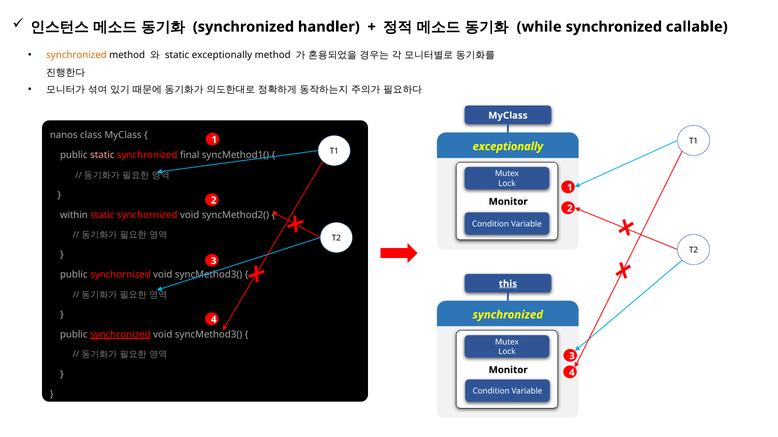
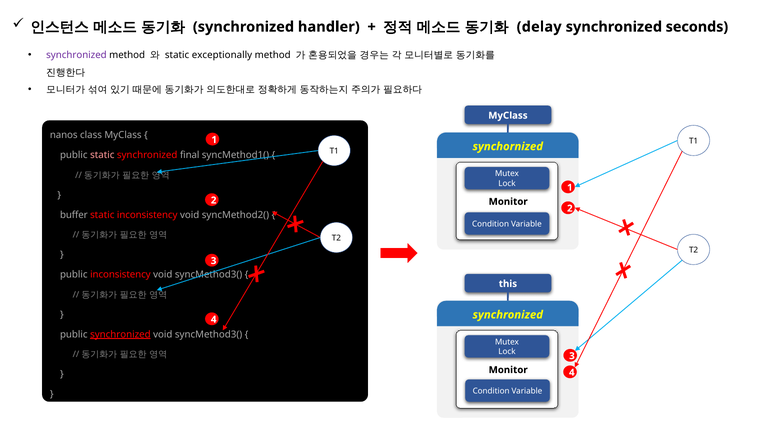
while: while -> delay
callable: callable -> seconds
synchronized at (76, 55) colour: orange -> purple
exceptionally at (508, 147): exceptionally -> synchornized
within: within -> buffer
static synchornized: synchornized -> inconsistency
public synchornized: synchornized -> inconsistency
this underline: present -> none
